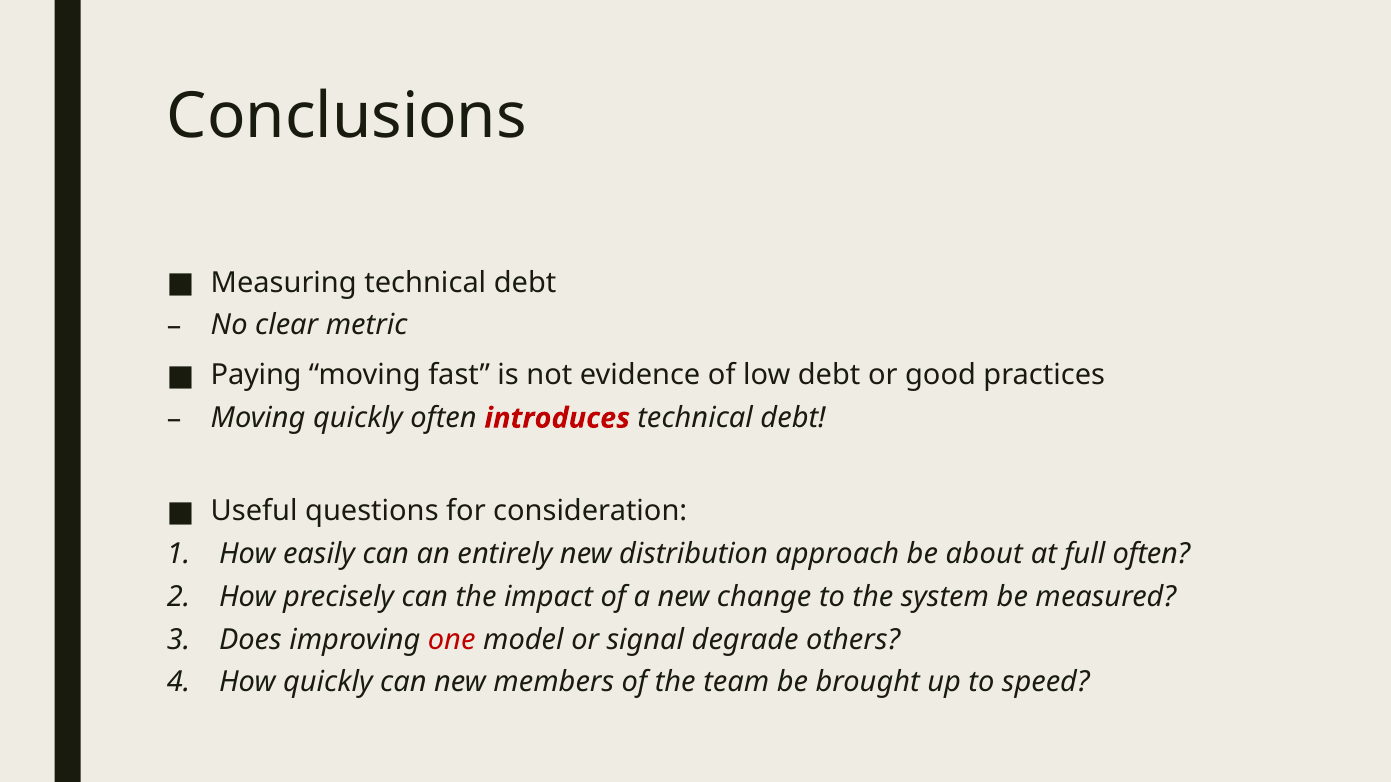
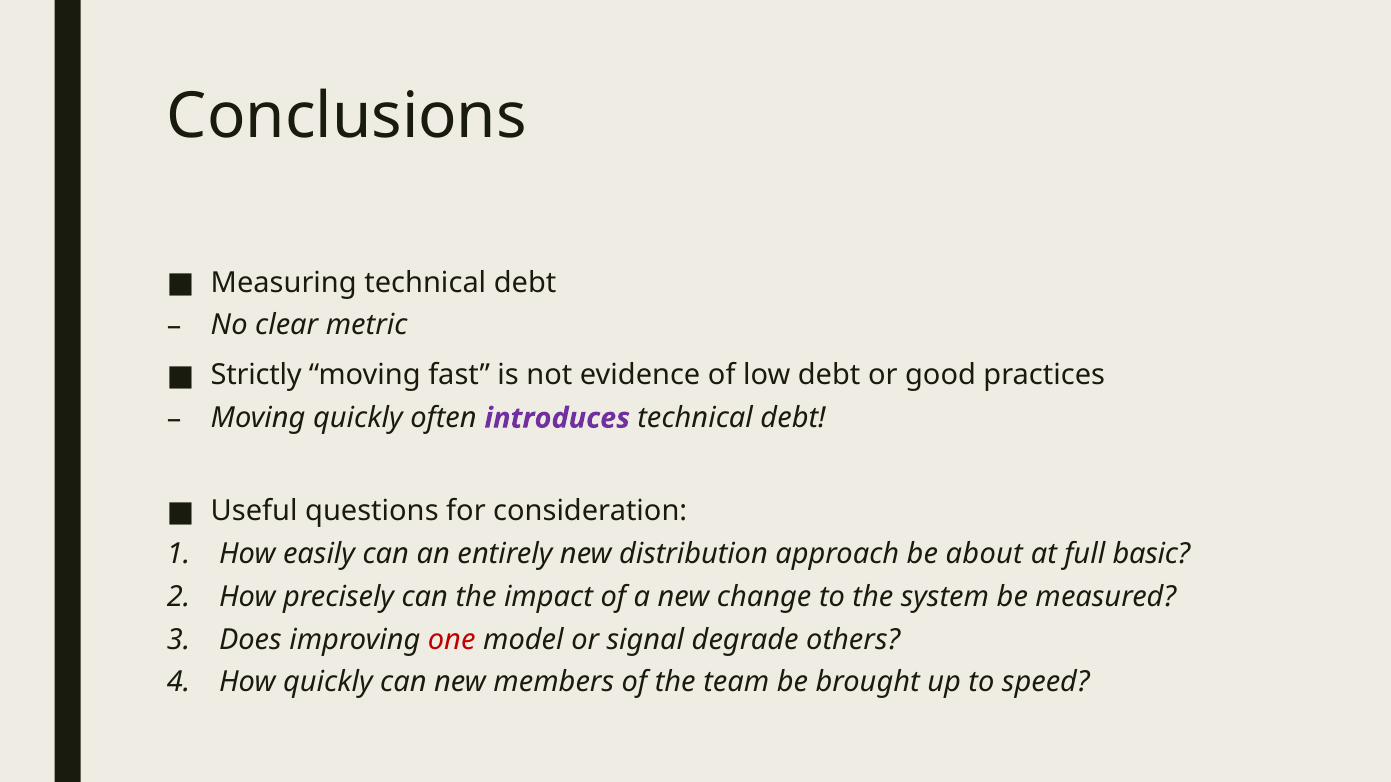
Paying: Paying -> Strictly
introduces colour: red -> purple
full often: often -> basic
